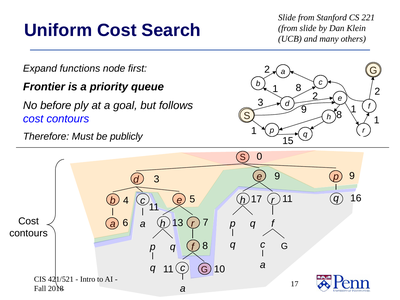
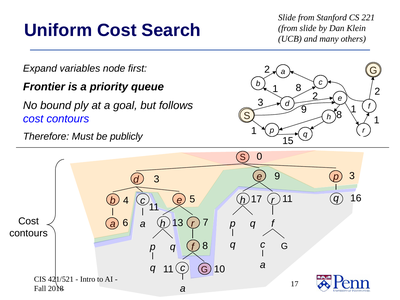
functions: functions -> variables
before: before -> bound
9 9: 9 -> 3
